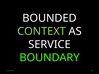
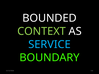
SERVICE colour: white -> light blue
